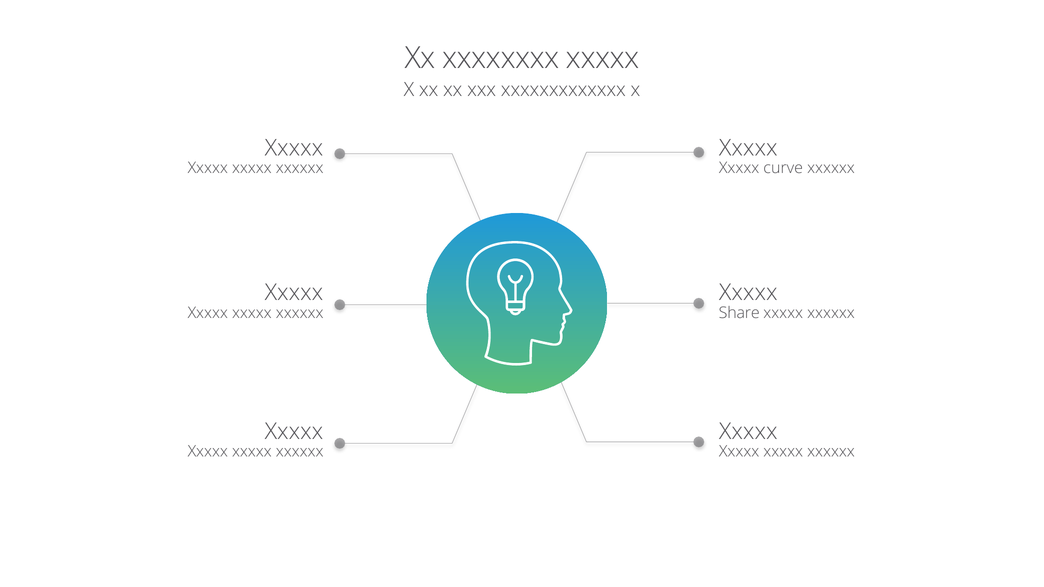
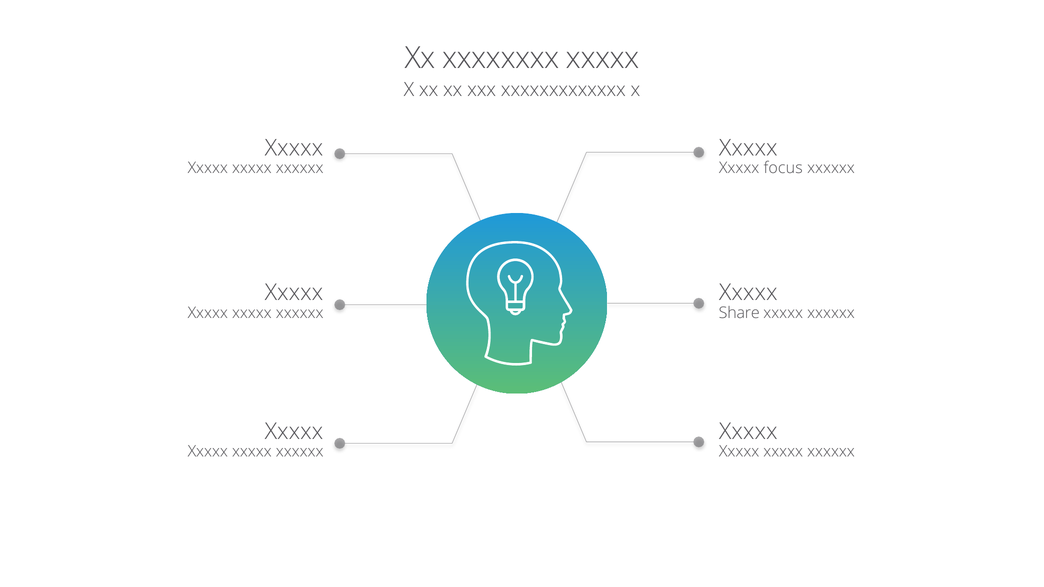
curve: curve -> focus
